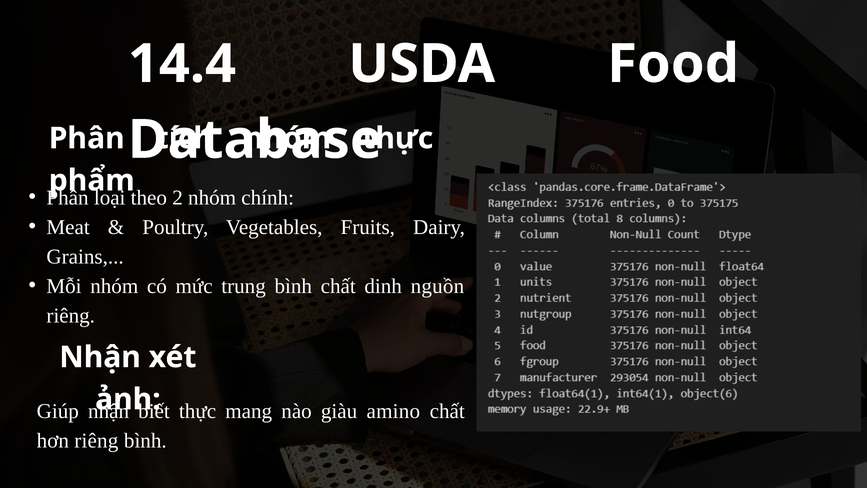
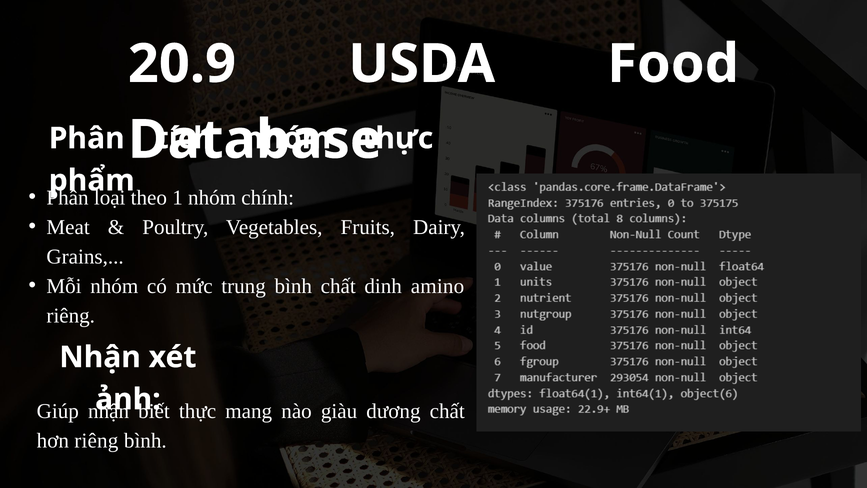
14.4: 14.4 -> 20.9
2: 2 -> 1
nguồn: nguồn -> amino
amino: amino -> dương
